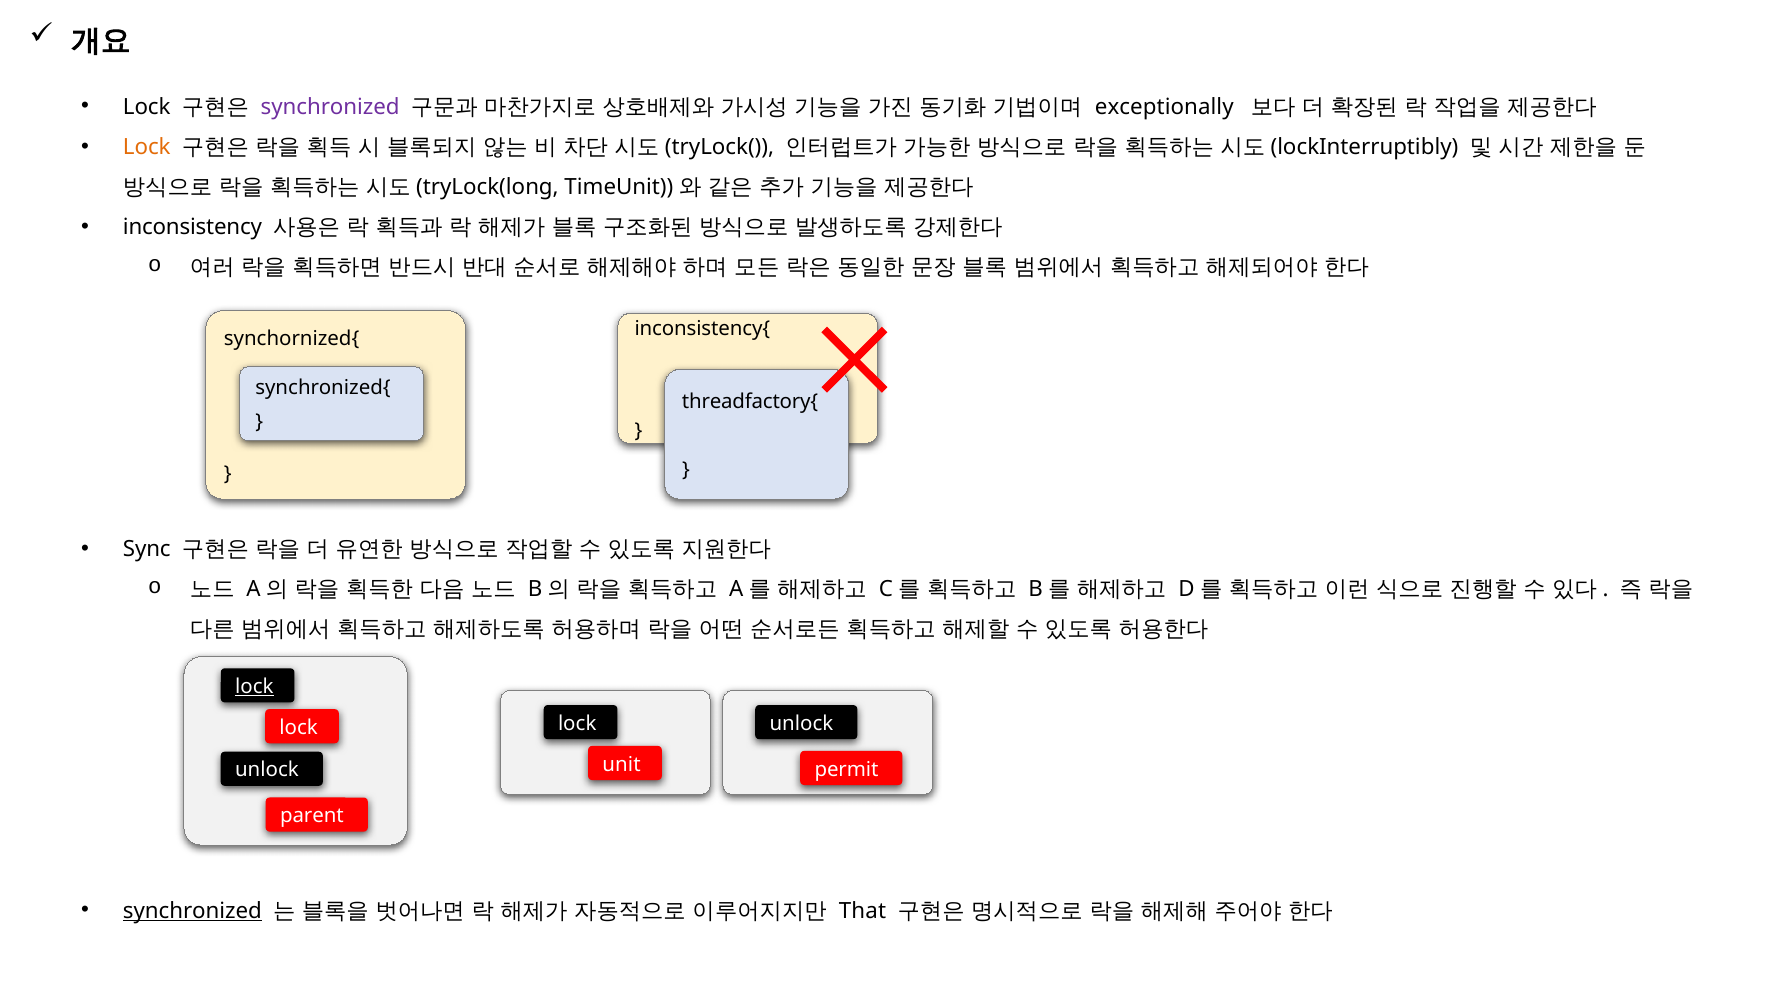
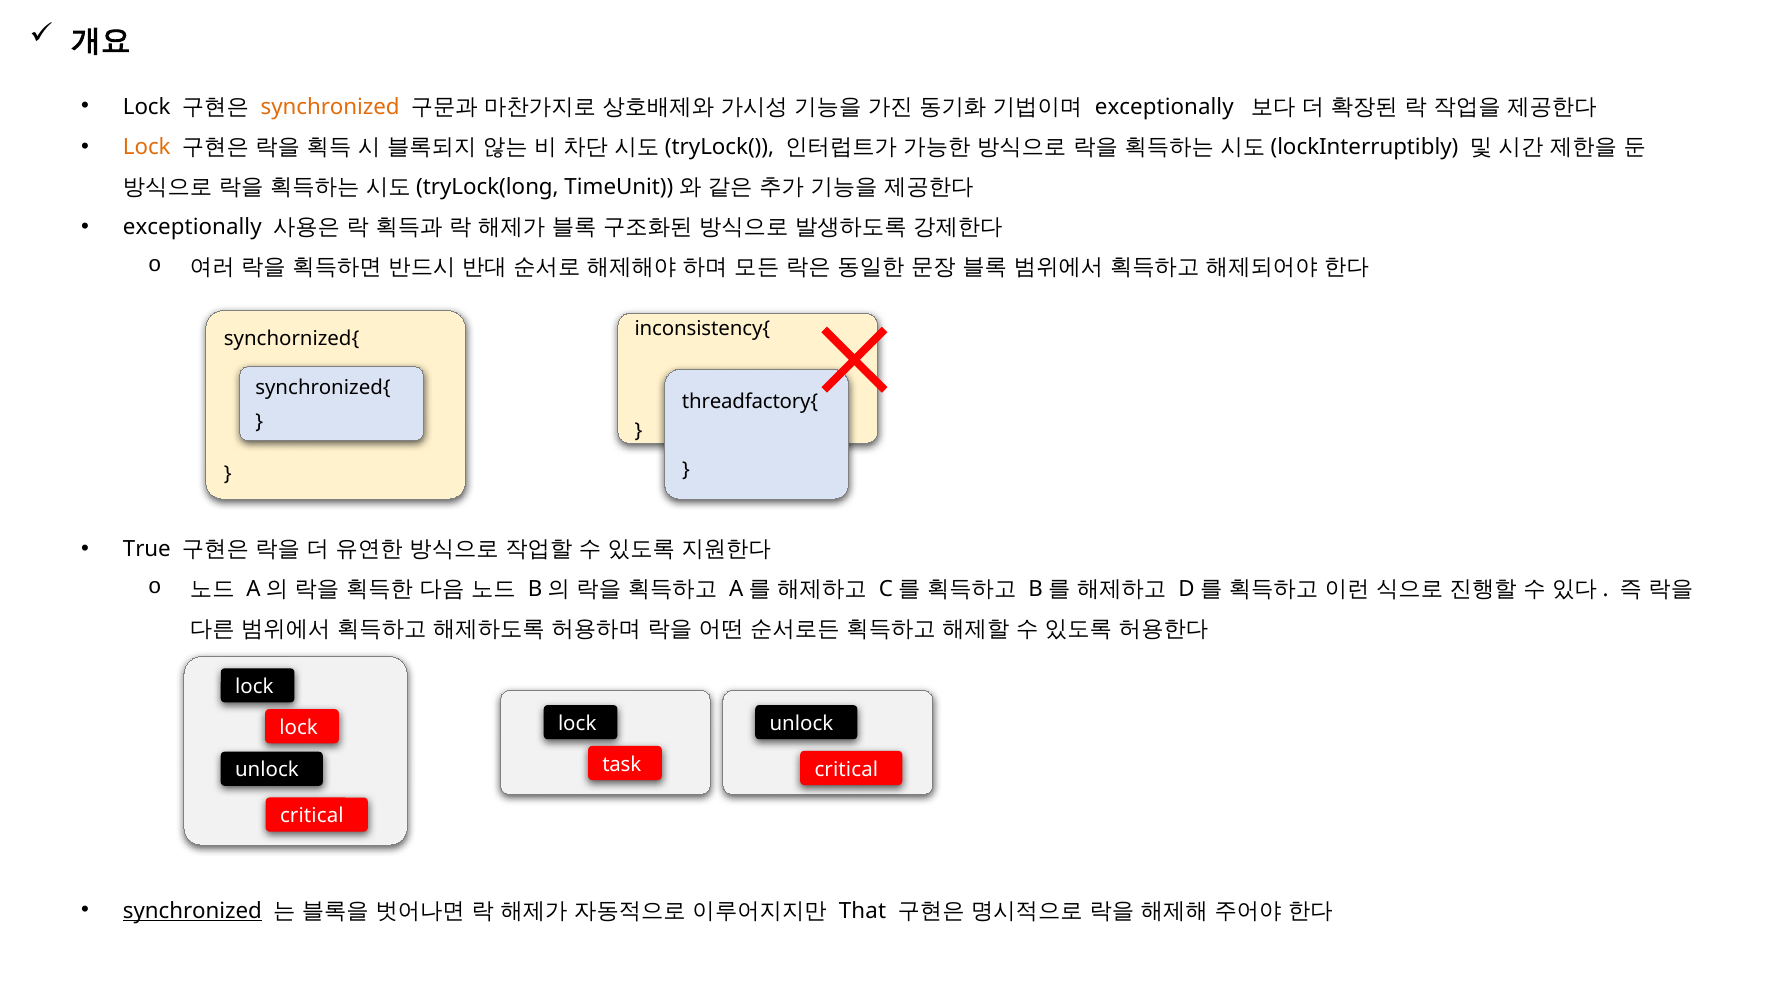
synchronized at (330, 107) colour: purple -> orange
inconsistency at (192, 227): inconsistency -> exceptionally
Sync: Sync -> True
lock at (254, 687) underline: present -> none
unit: unit -> task
permit at (846, 769): permit -> critical
parent at (312, 816): parent -> critical
